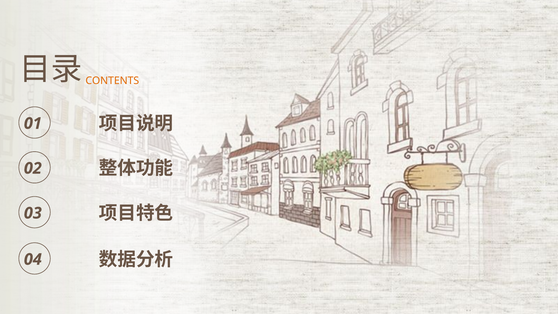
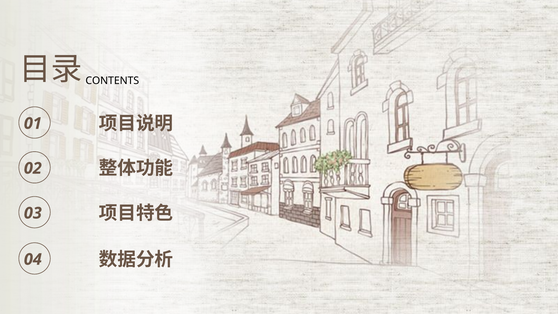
CONTENTS colour: orange -> black
